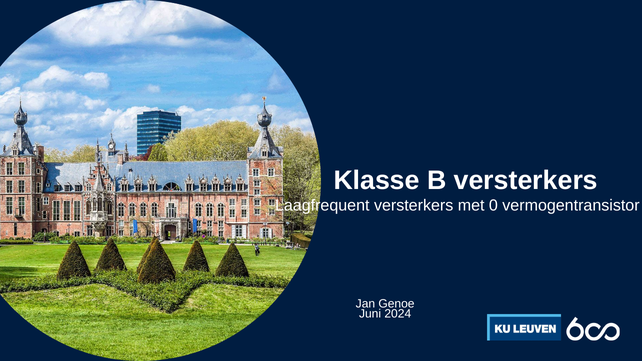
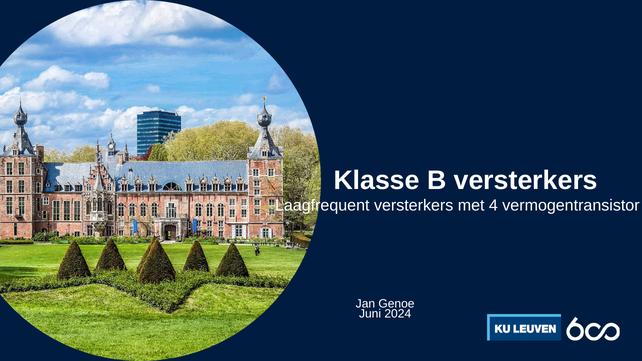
0: 0 -> 4
